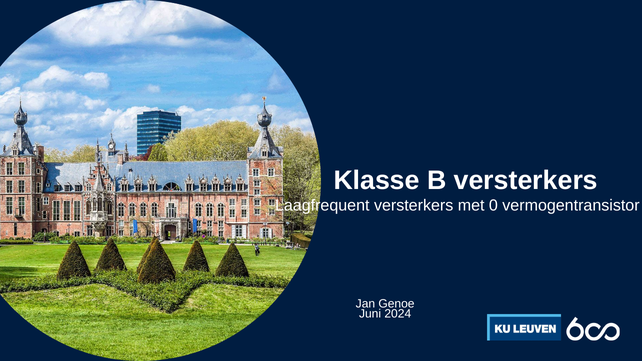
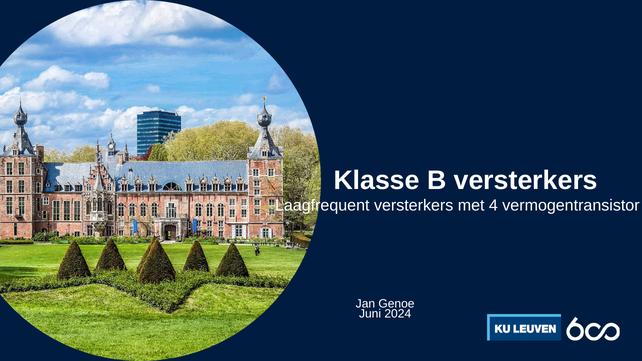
0: 0 -> 4
